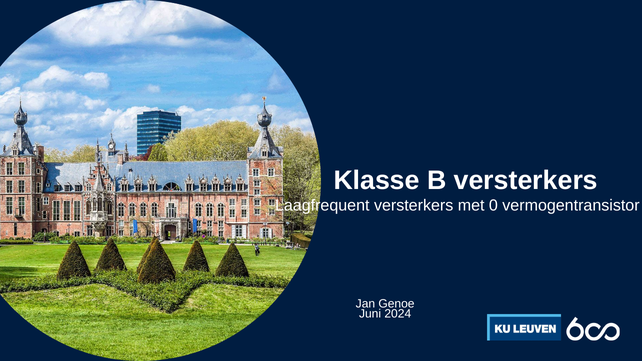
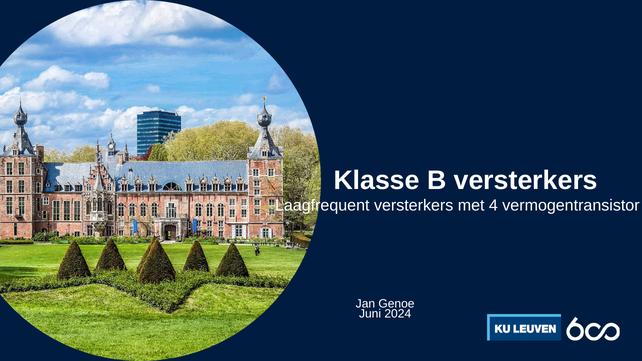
0: 0 -> 4
